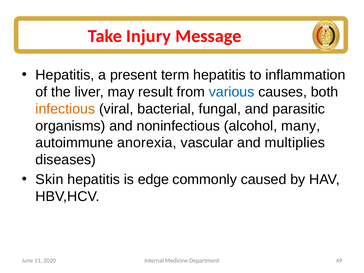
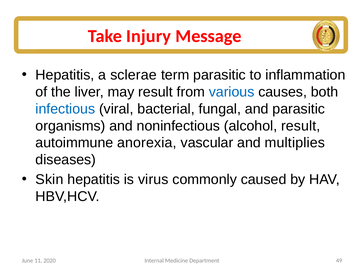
present: present -> sclerae
term hepatitis: hepatitis -> parasitic
infectious colour: orange -> blue
alcohol many: many -> result
edge: edge -> virus
